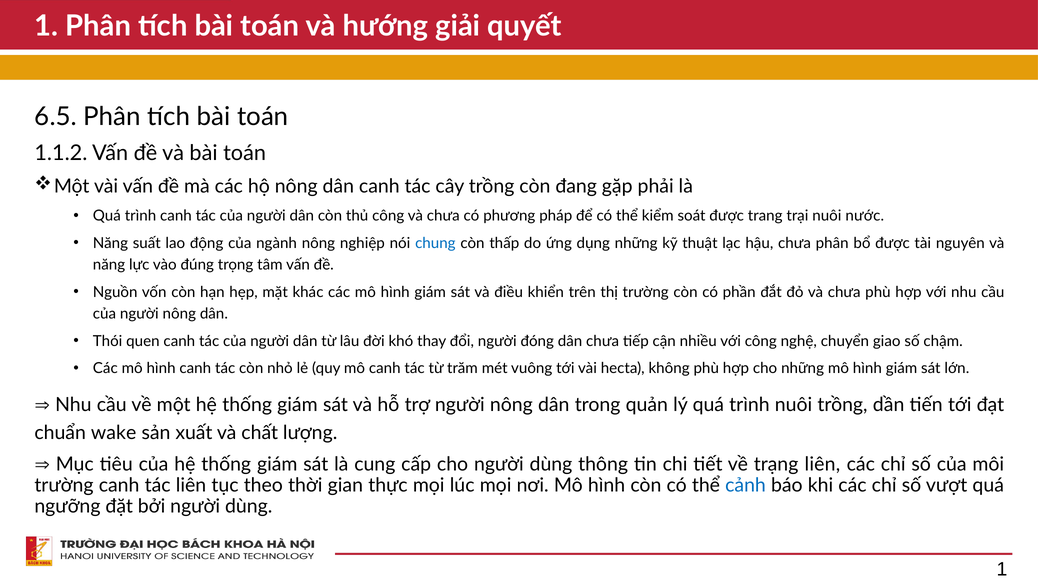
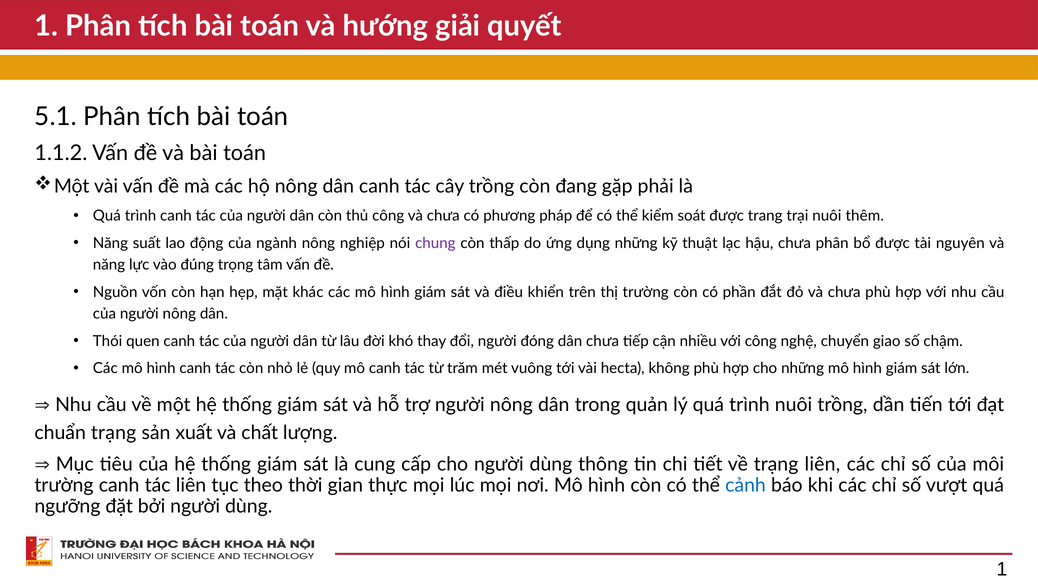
6.5: 6.5 -> 5.1
nước: nước -> thêm
chung colour: blue -> purple
chuẩn wake: wake -> trạng
